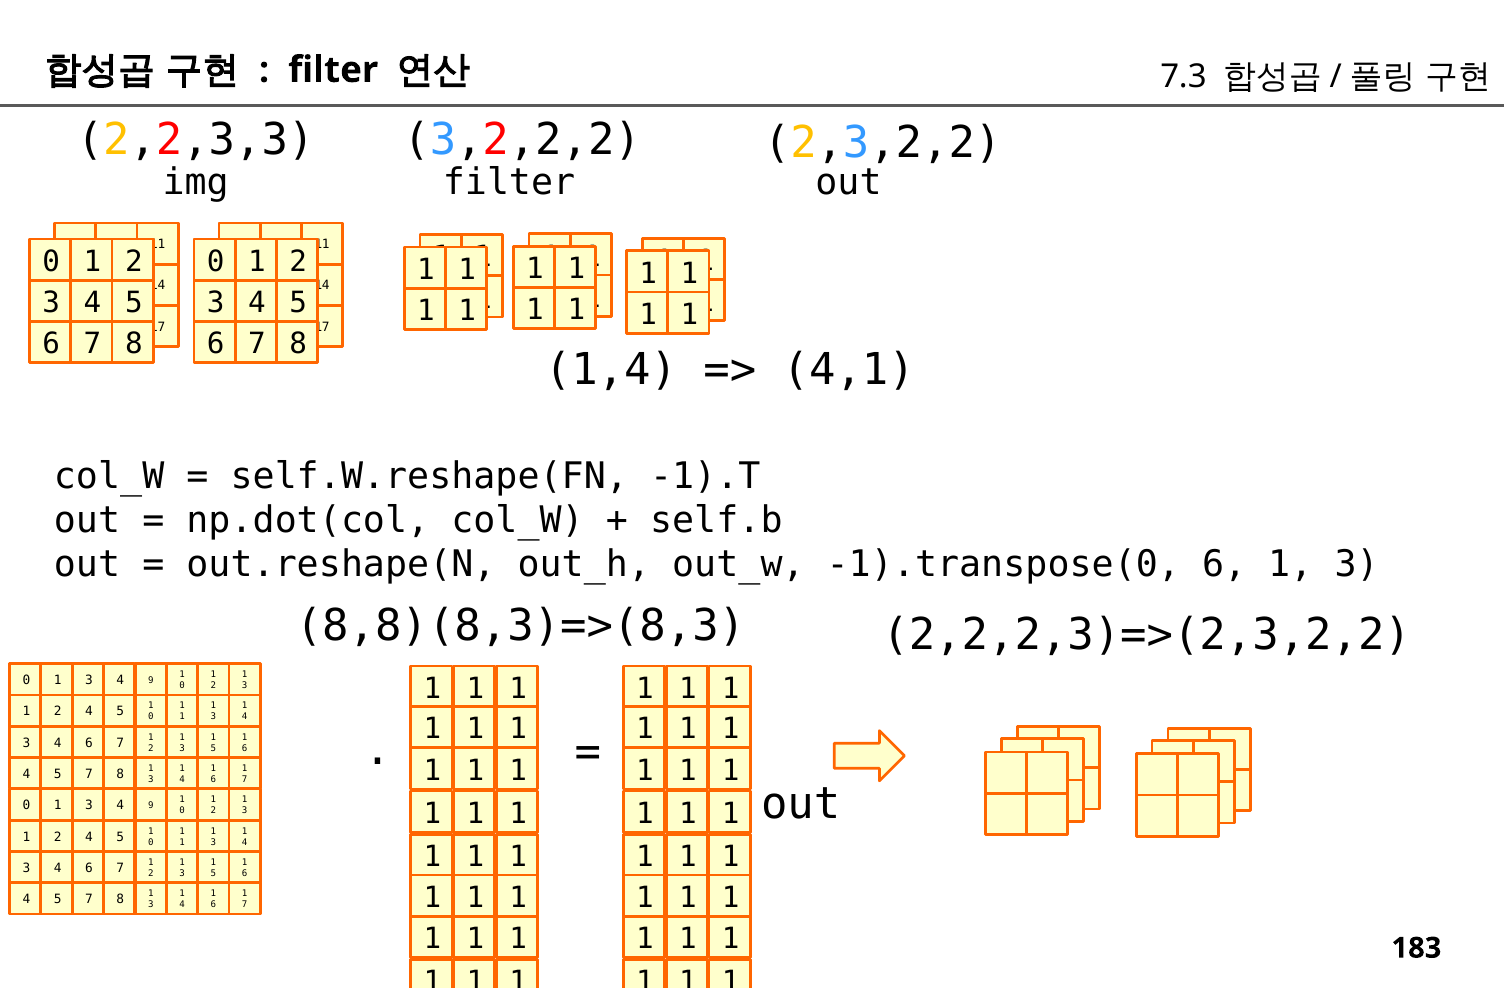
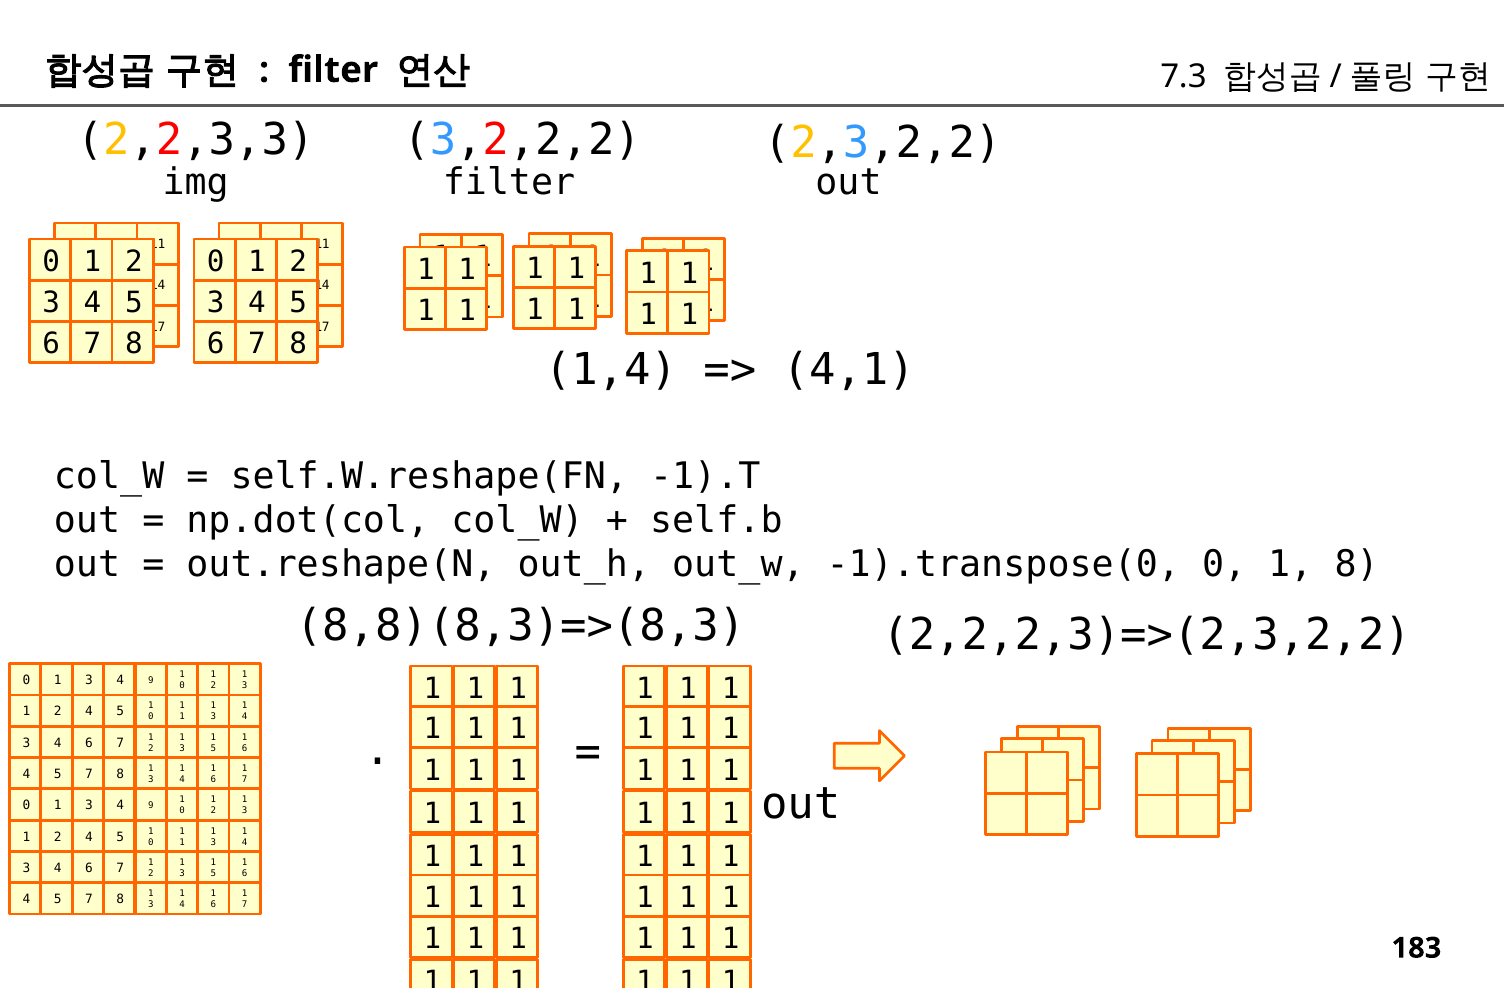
-1).transpose(0 6: 6 -> 0
3 at (1357, 564): 3 -> 8
